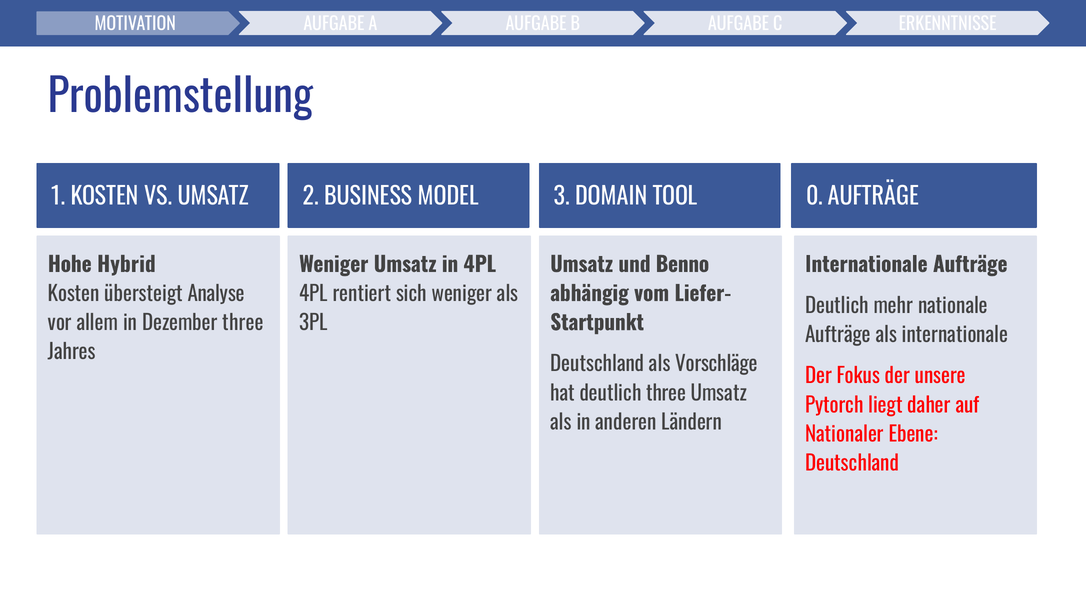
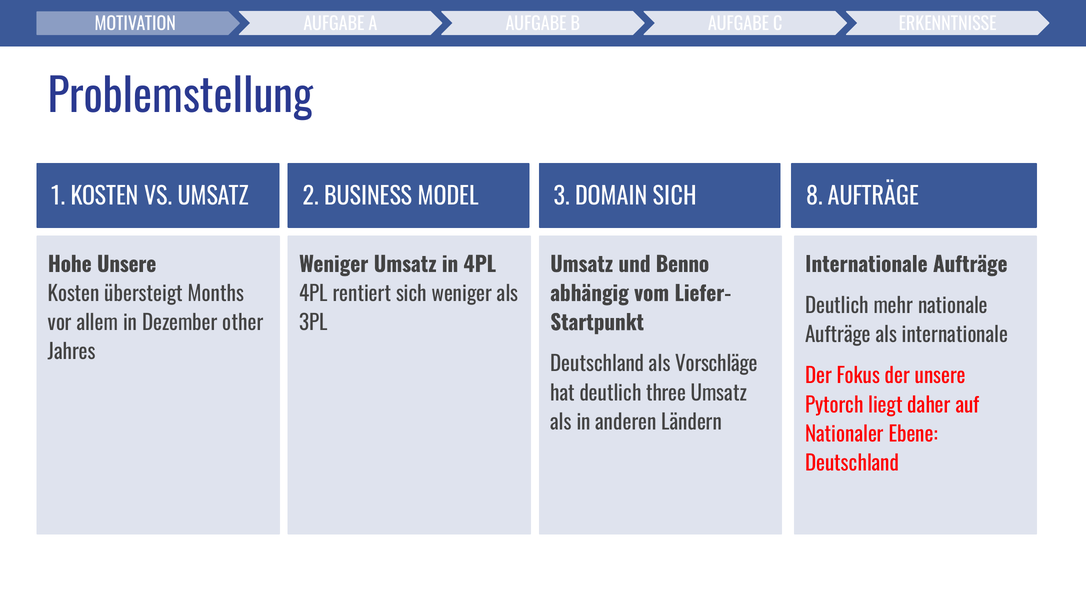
DOMAIN TOOL: TOOL -> SICH
0: 0 -> 8
Hohe Hybrid: Hybrid -> Unsere
Analyse: Analyse -> Months
Dezember three: three -> other
